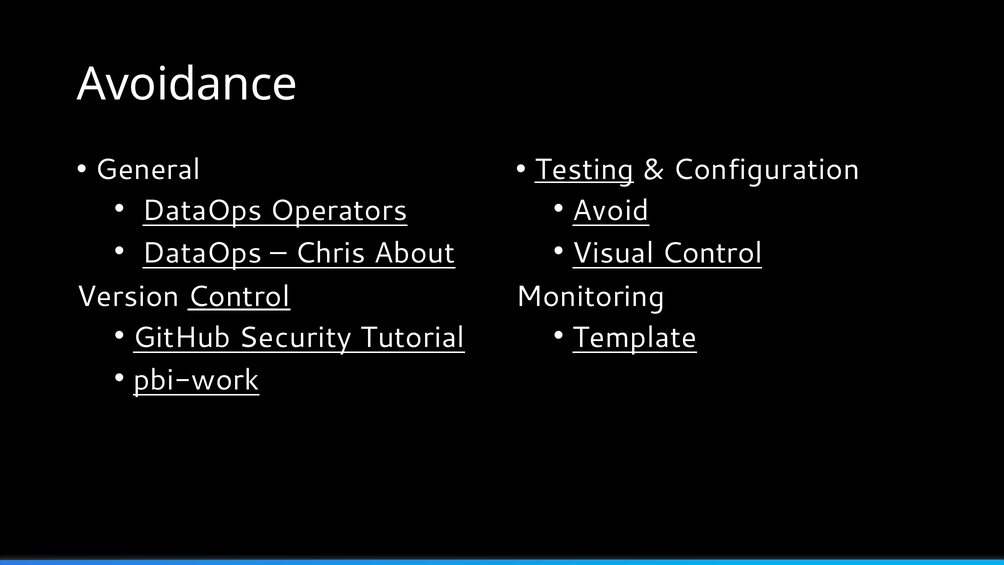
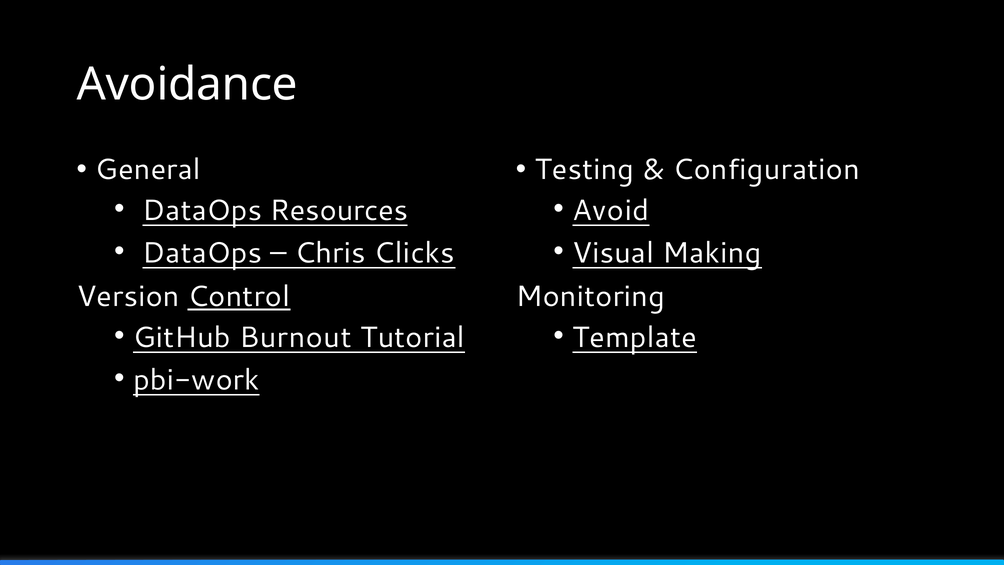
Testing underline: present -> none
Operators: Operators -> Resources
About: About -> Clicks
Visual Control: Control -> Making
Security: Security -> Burnout
